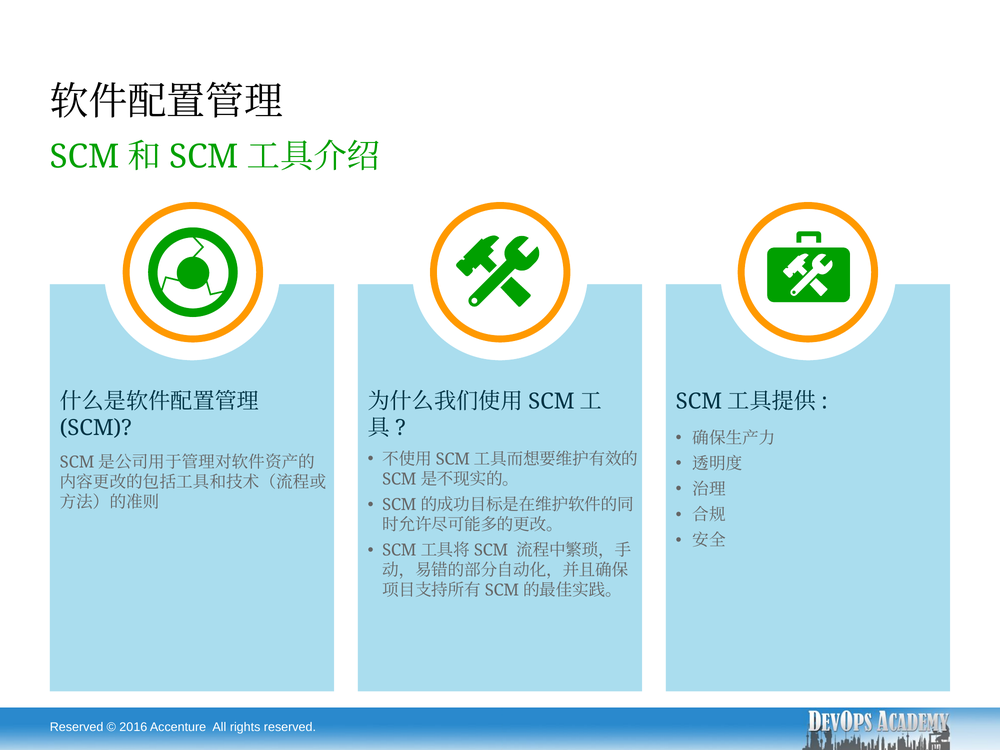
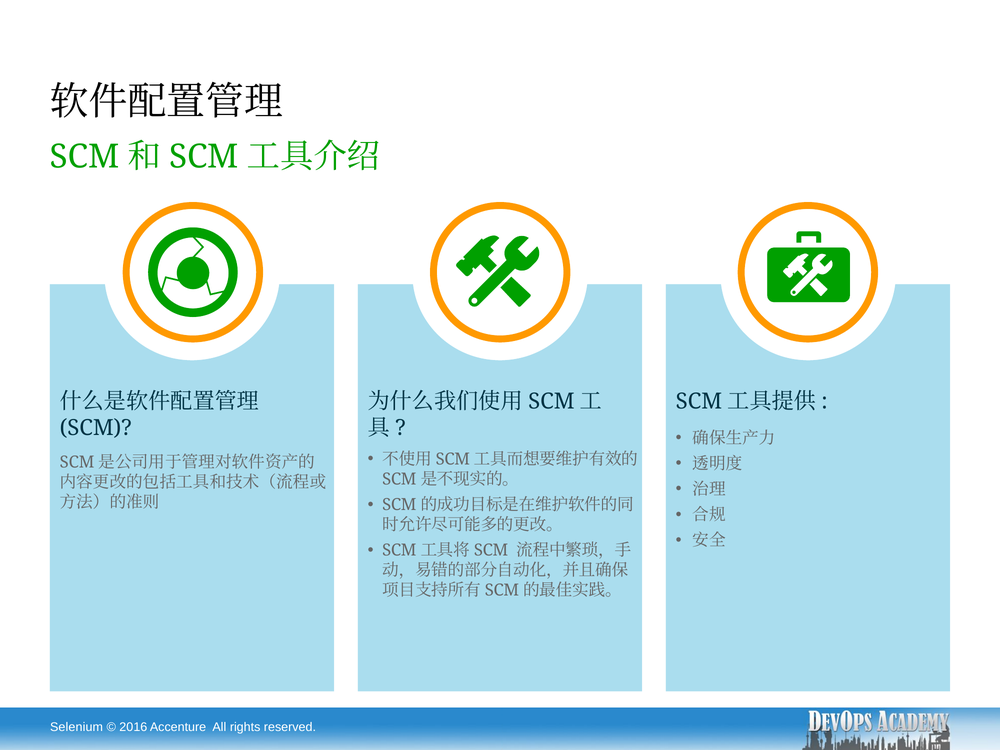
Reserved at (77, 727): Reserved -> Selenium
